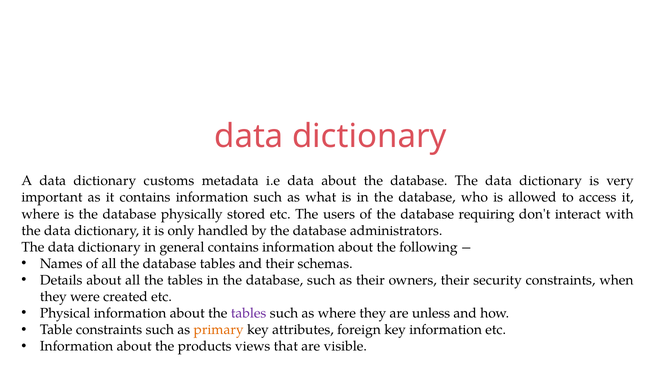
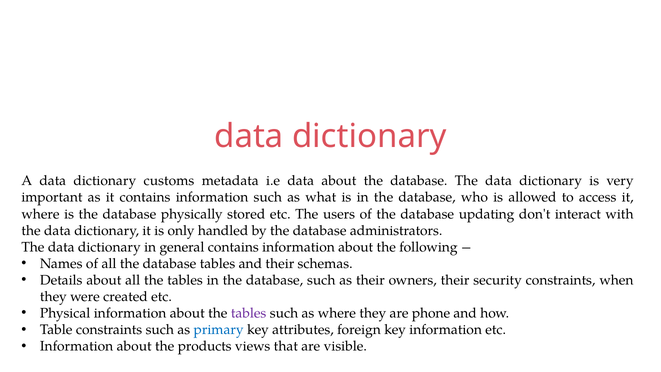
requiring: requiring -> updating
unless: unless -> phone
primary colour: orange -> blue
